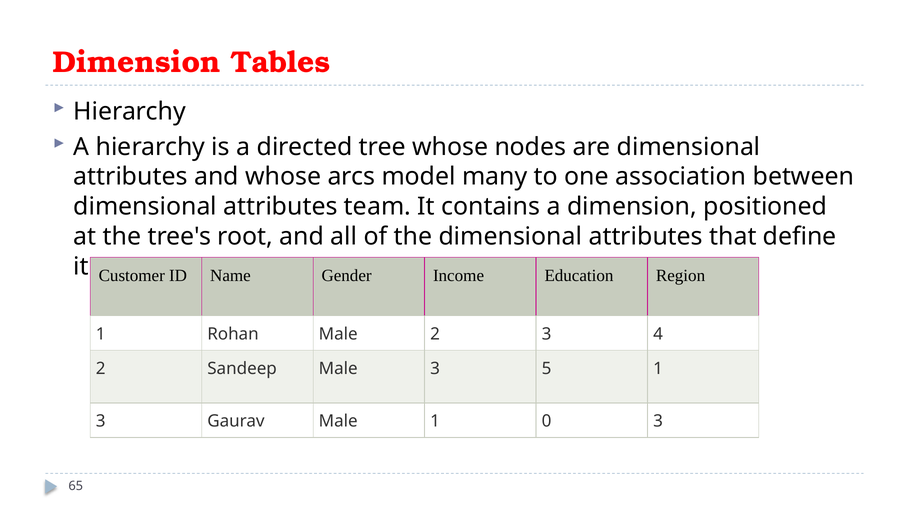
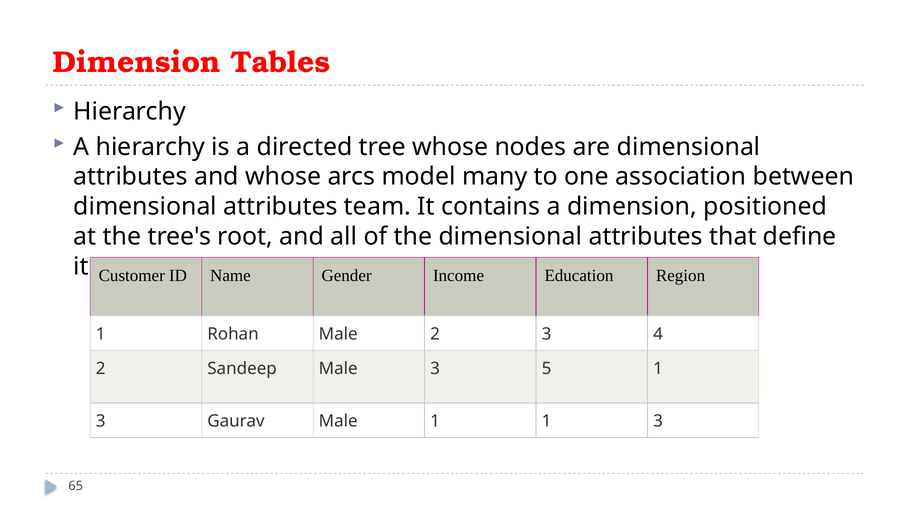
1 0: 0 -> 1
